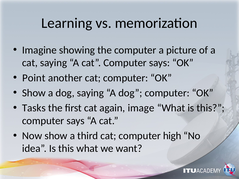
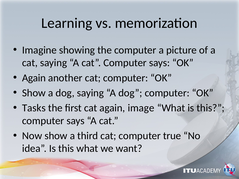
Point at (34, 78): Point -> Again
high: high -> true
